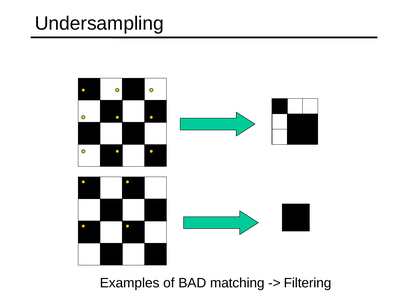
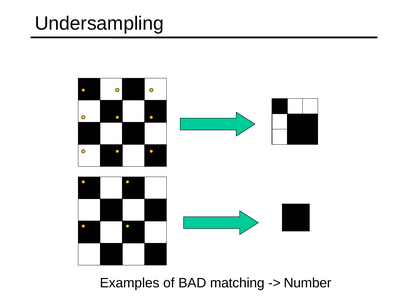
Filtering: Filtering -> Number
